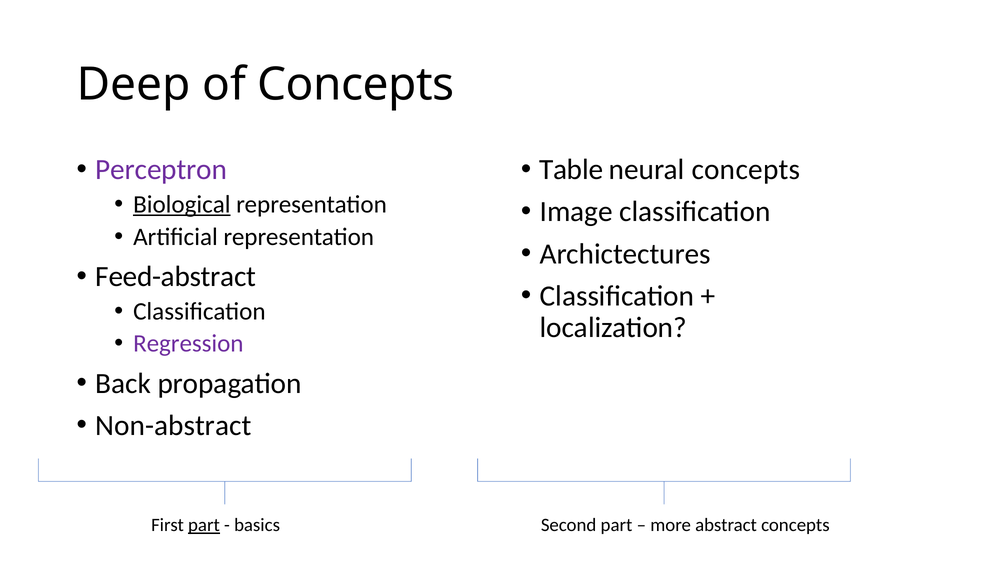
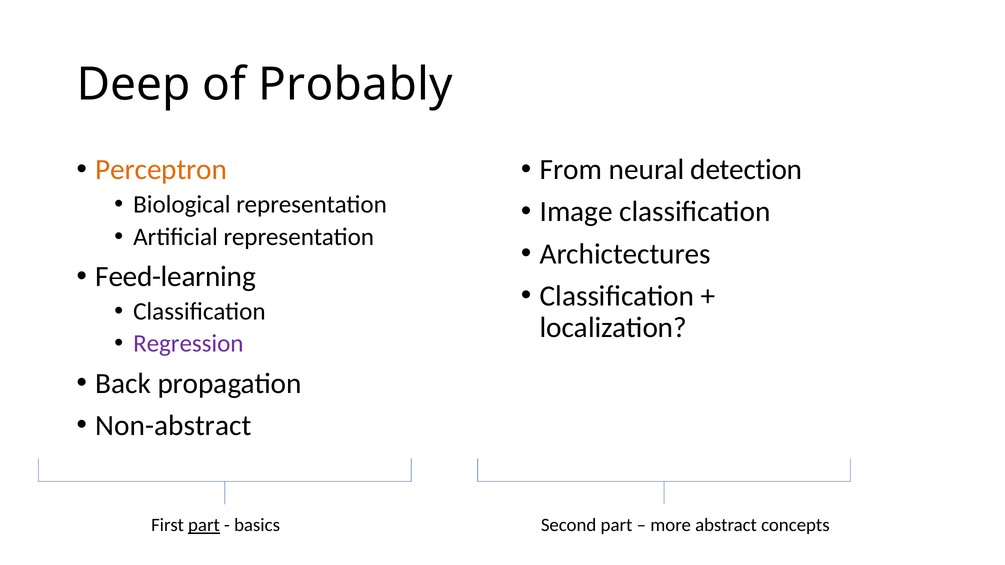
of Concepts: Concepts -> Probably
Table: Table -> From
neural concepts: concepts -> detection
Perceptron colour: purple -> orange
Biological underline: present -> none
Feed-abstract: Feed-abstract -> Feed-learning
